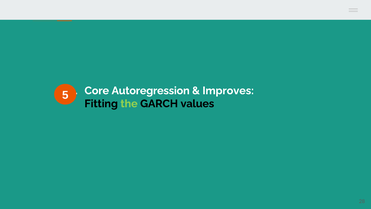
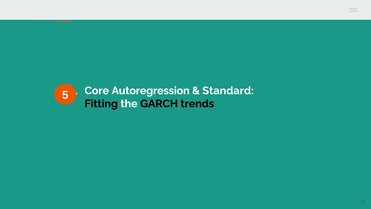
Improves: Improves -> Standard
the colour: light green -> white
values: values -> trends
